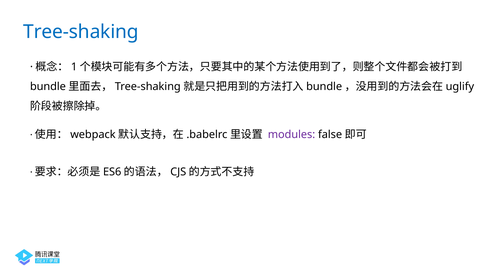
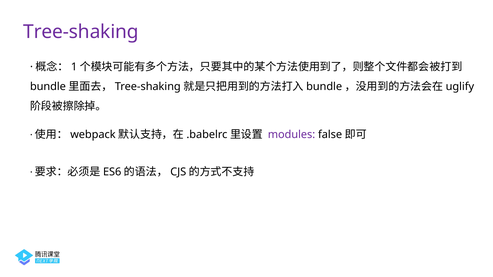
Tree-shaking colour: blue -> purple
